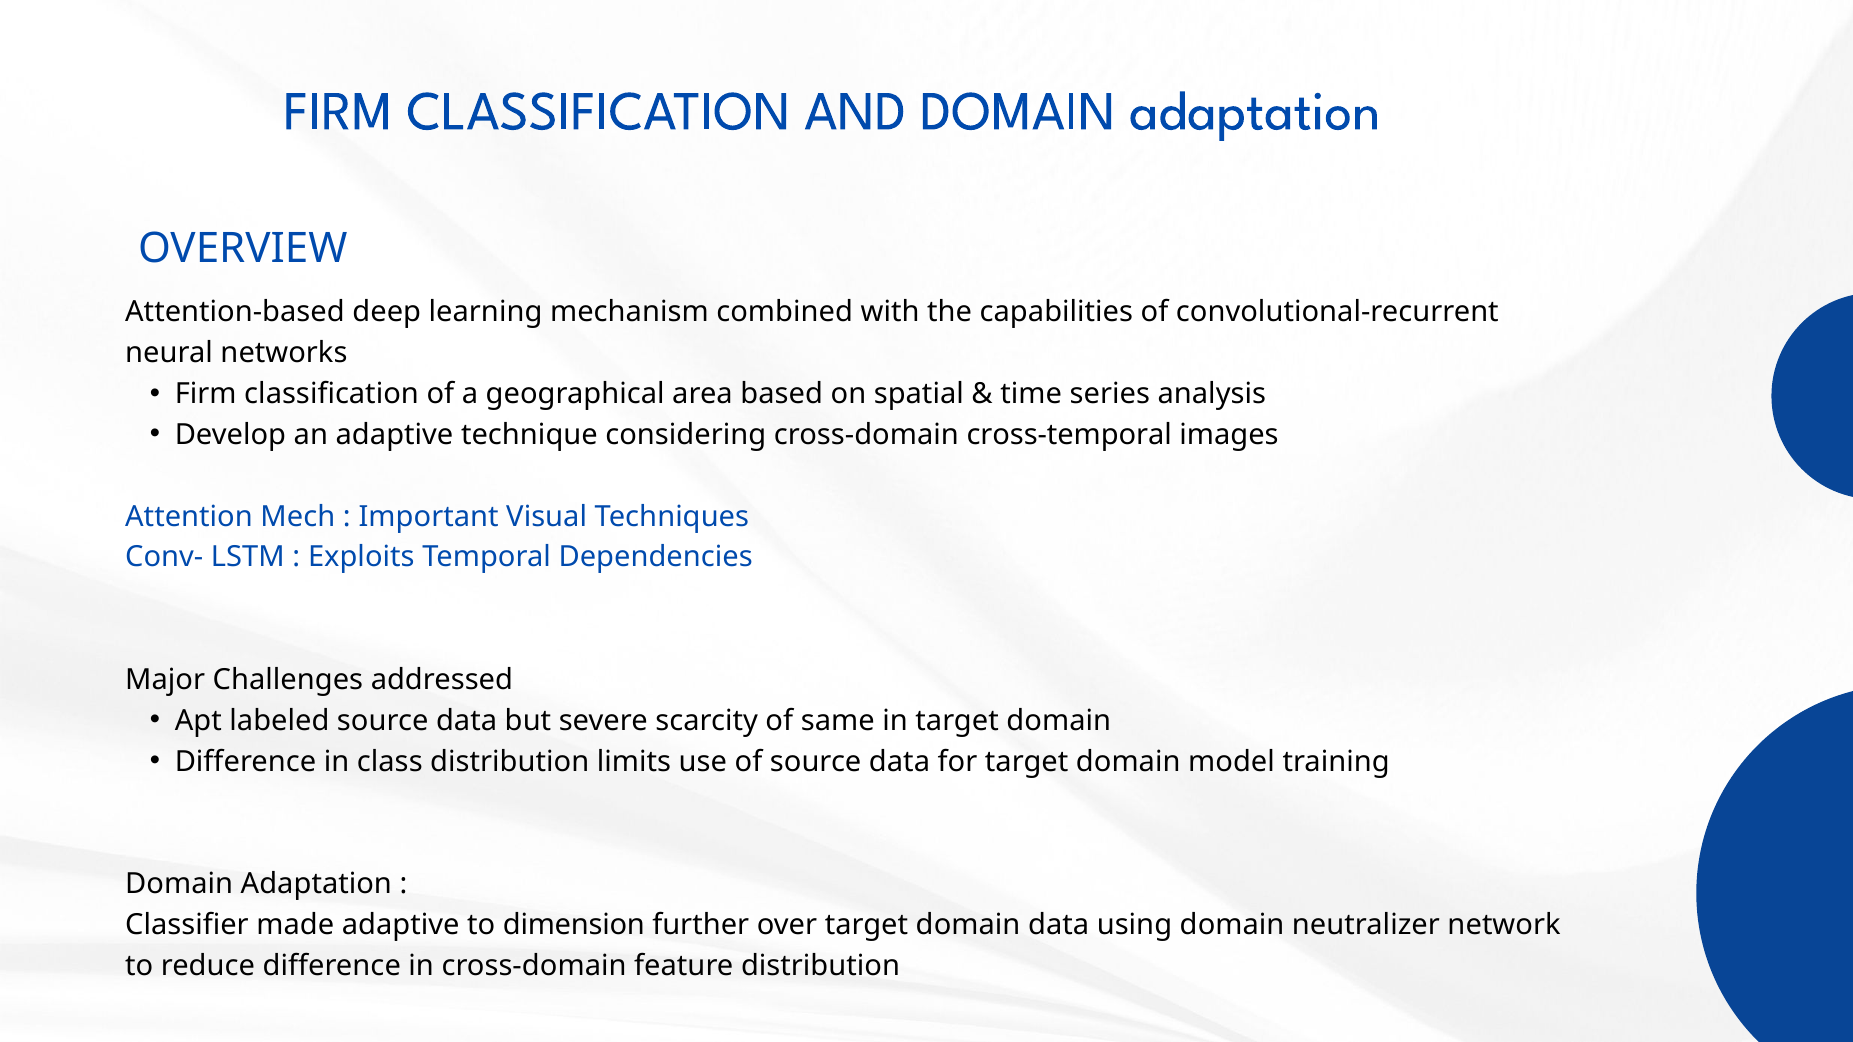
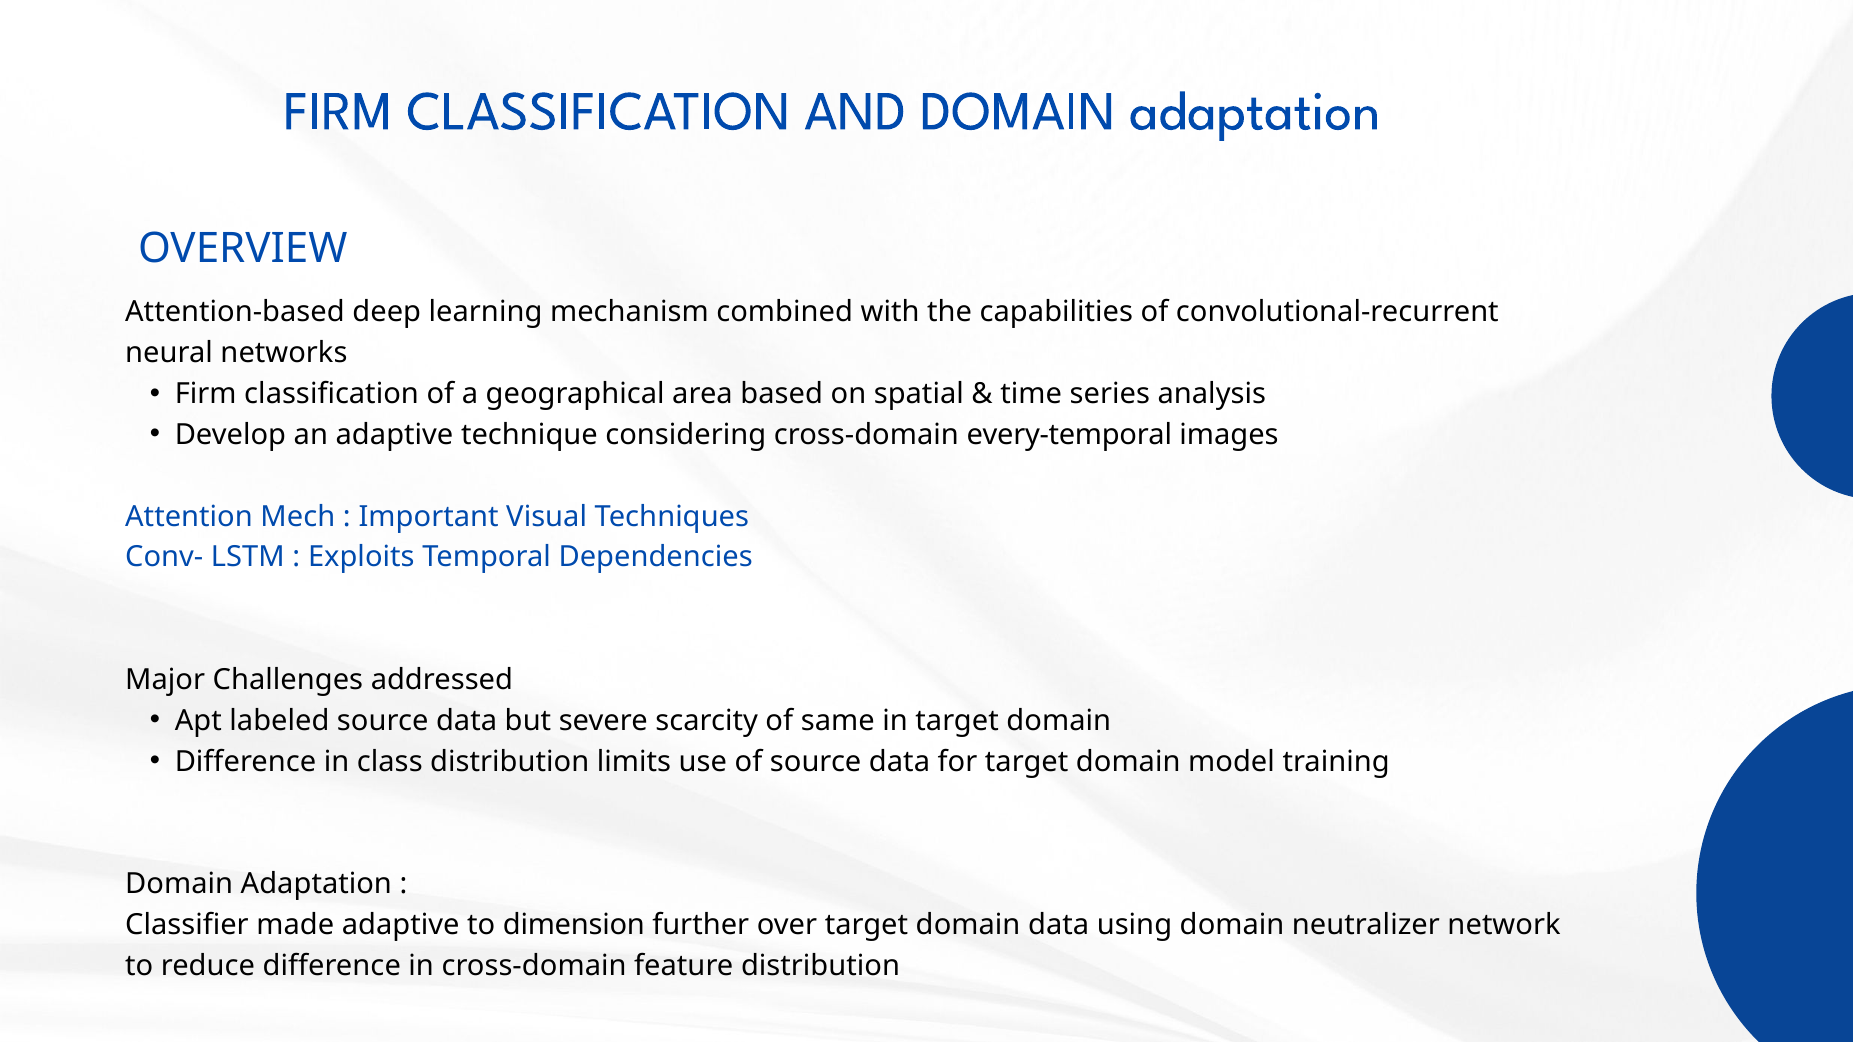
cross-temporal: cross-temporal -> every-temporal
